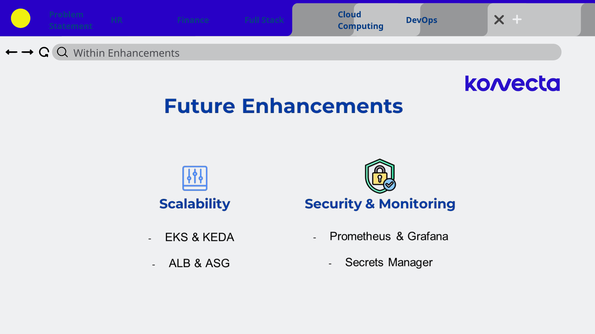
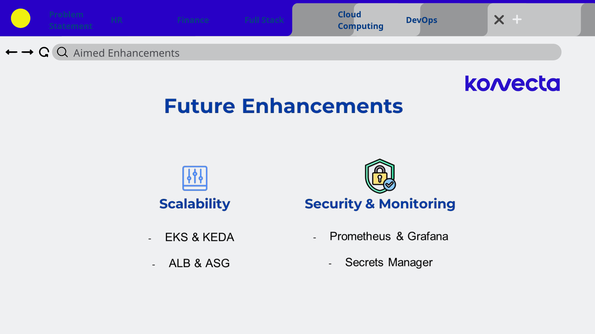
Within: Within -> Aimed
